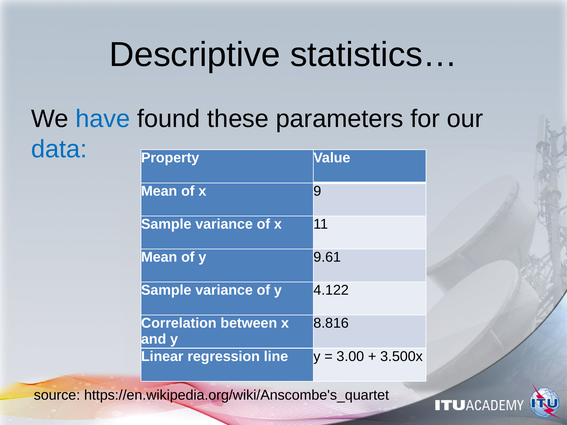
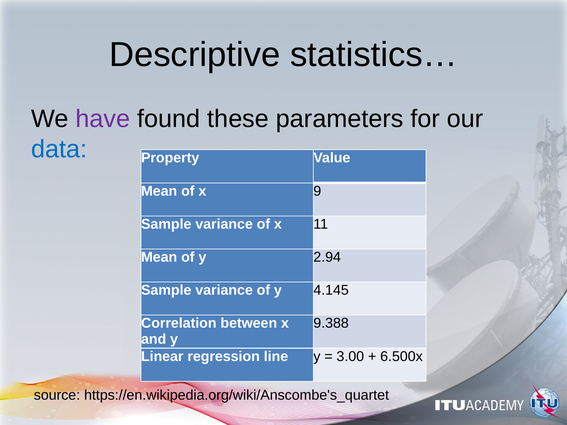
have colour: blue -> purple
9.61: 9.61 -> 2.94
4.122: 4.122 -> 4.145
8.816: 8.816 -> 9.388
3.500x: 3.500x -> 6.500x
